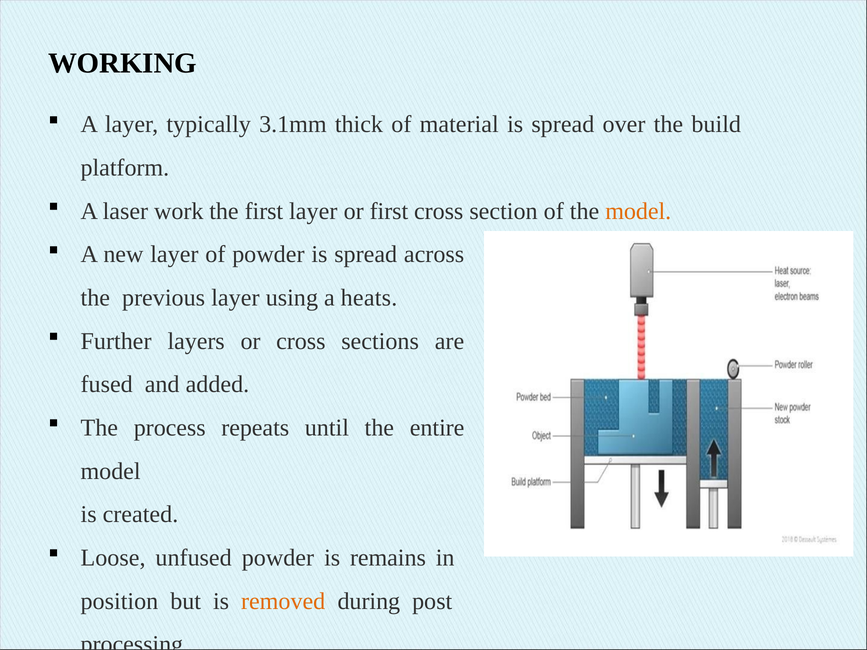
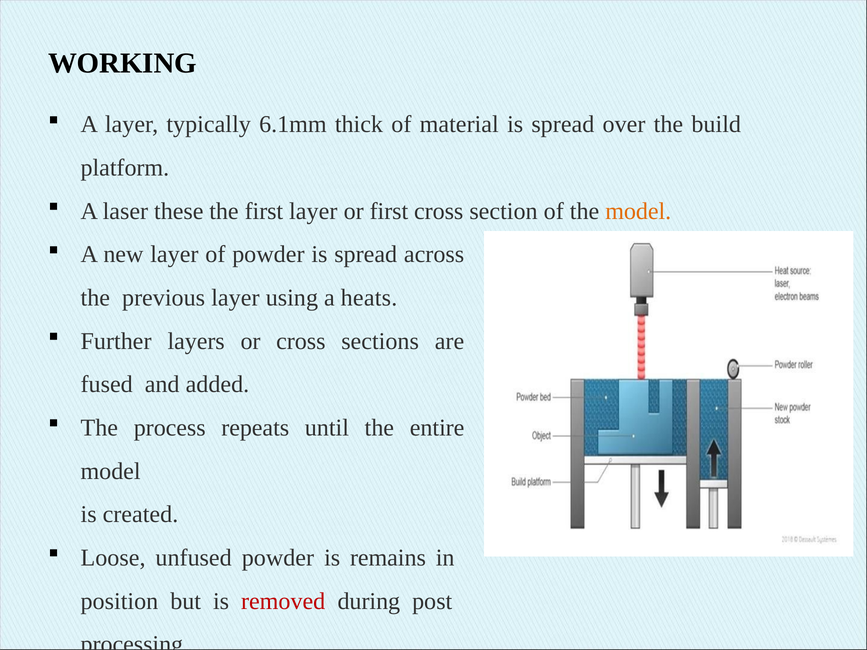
3.1mm: 3.1mm -> 6.1mm
work: work -> these
removed colour: orange -> red
